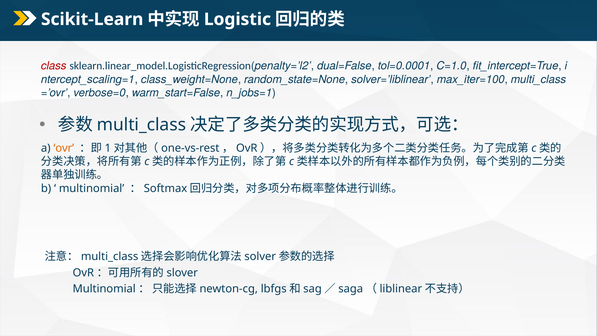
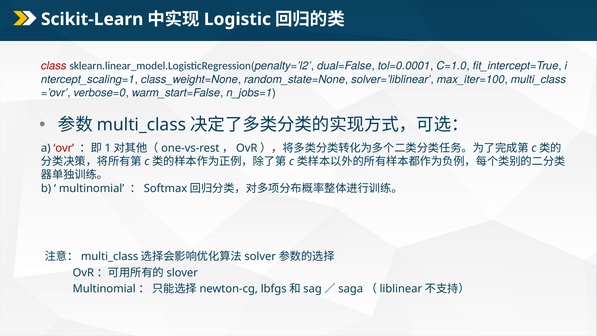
ovr colour: orange -> red
